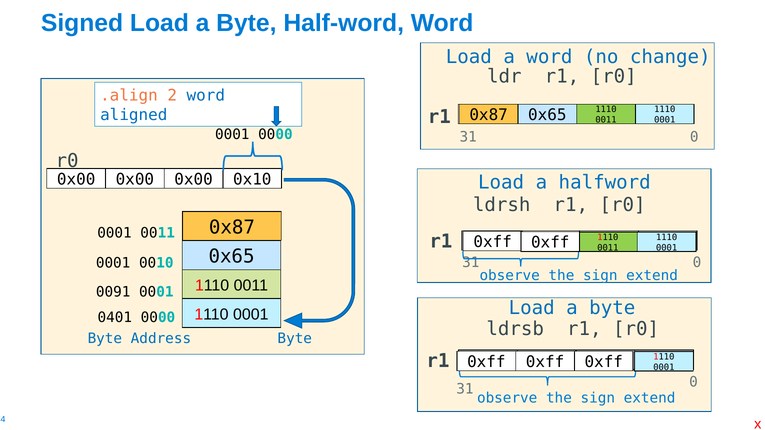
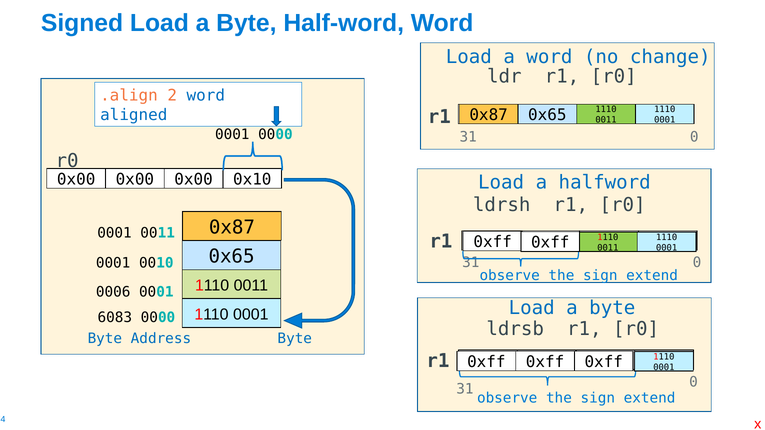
0091: 0091 -> 0006
0401: 0401 -> 6083
